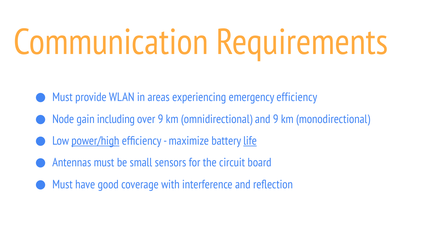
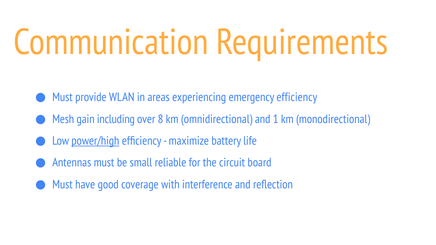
Node: Node -> Mesh
over 9: 9 -> 8
and 9: 9 -> 1
life underline: present -> none
sensors: sensors -> reliable
